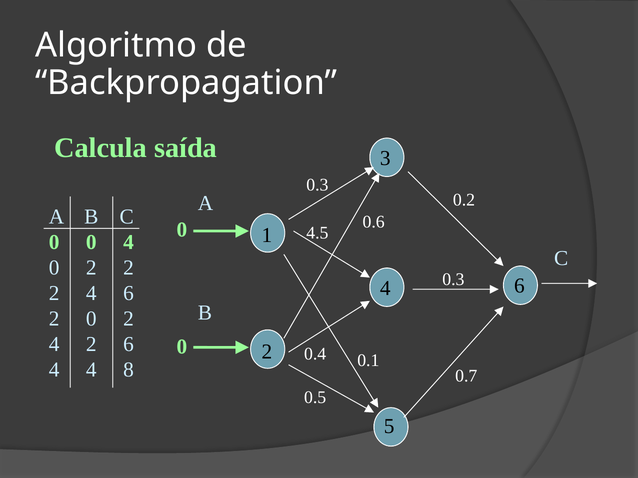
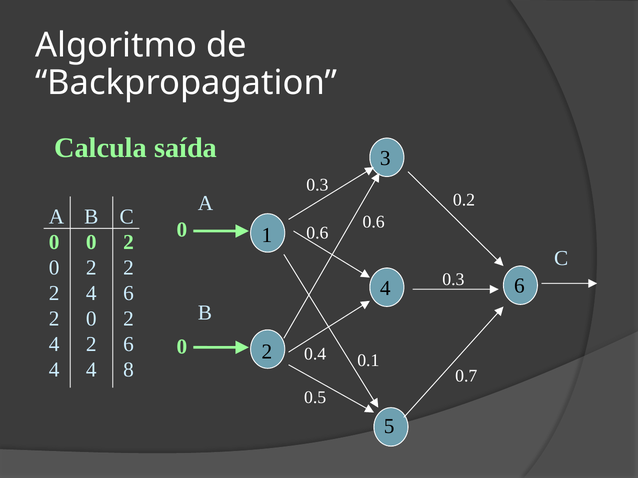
4.5 at (317, 233): 4.5 -> 0.6
0 0 4: 4 -> 2
